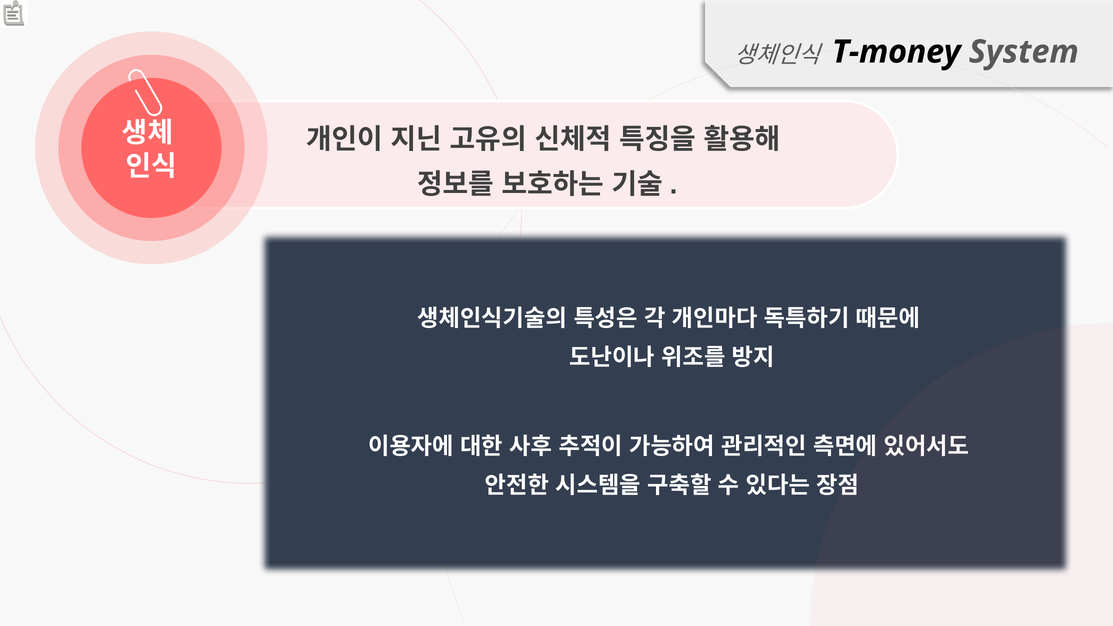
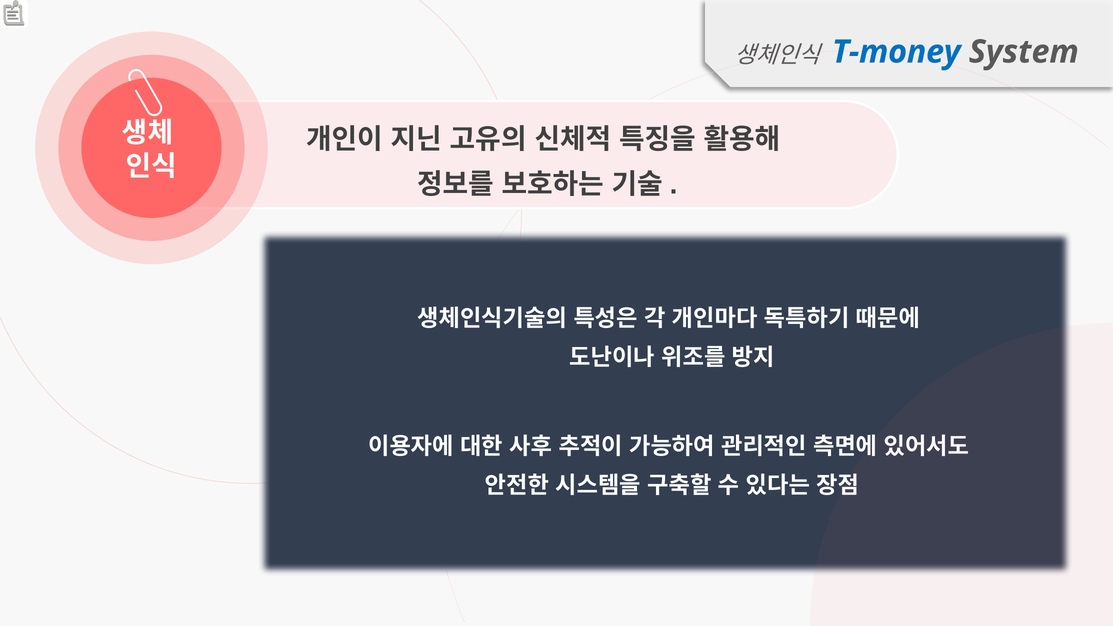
T-money colour: black -> blue
